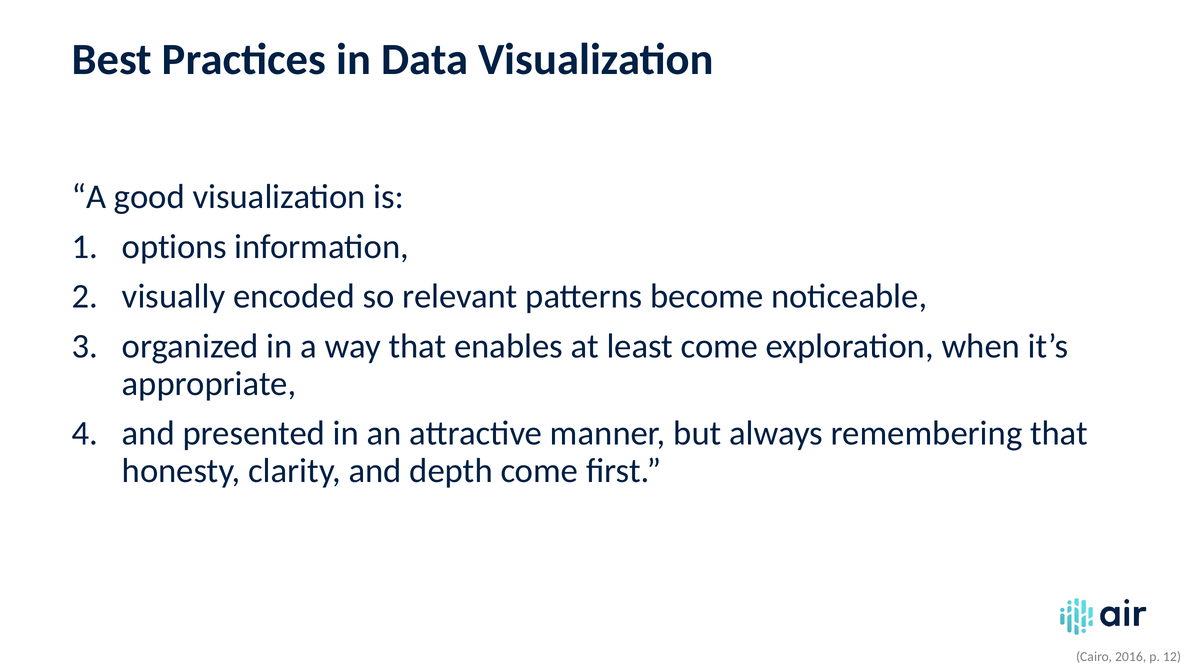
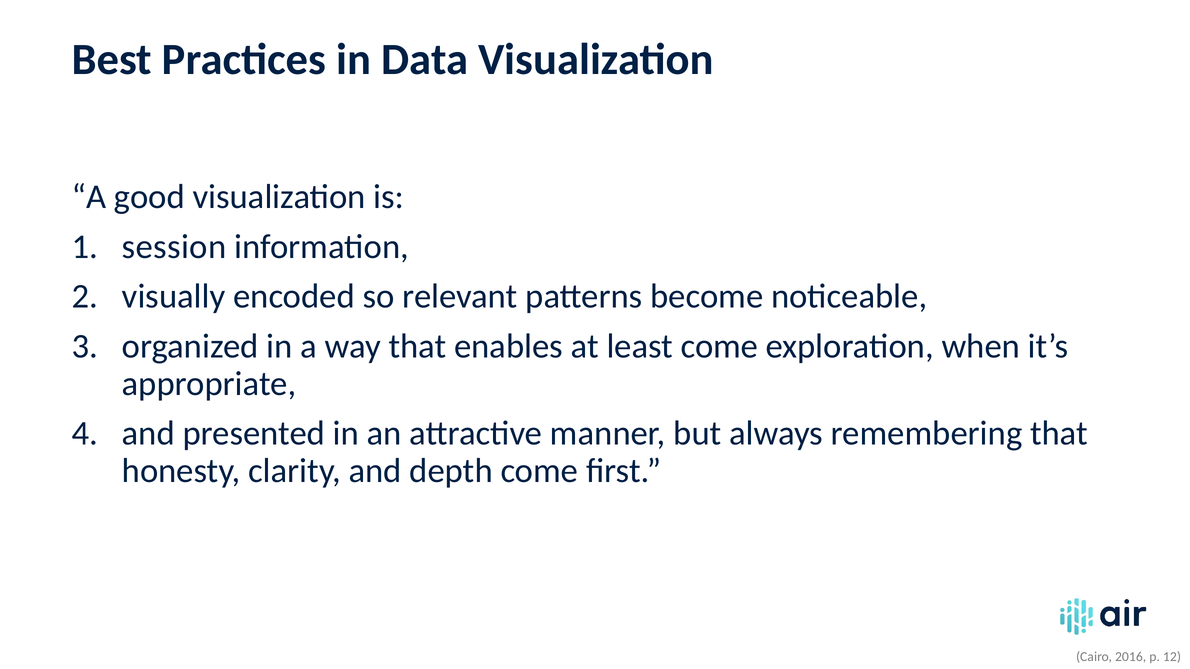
options: options -> session
